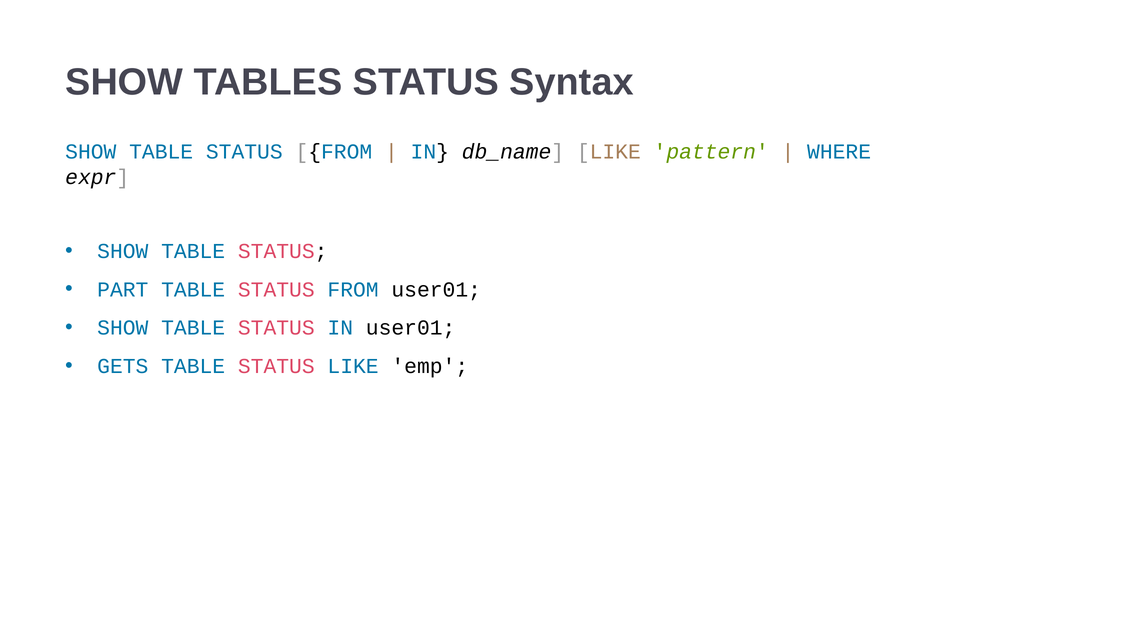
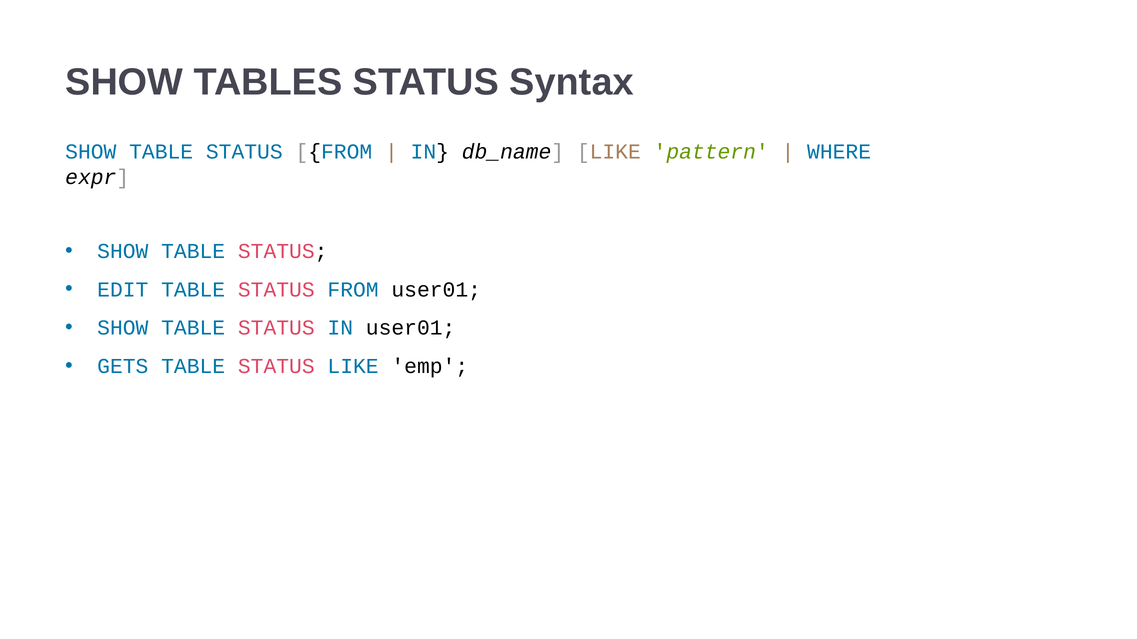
PART: PART -> EDIT
